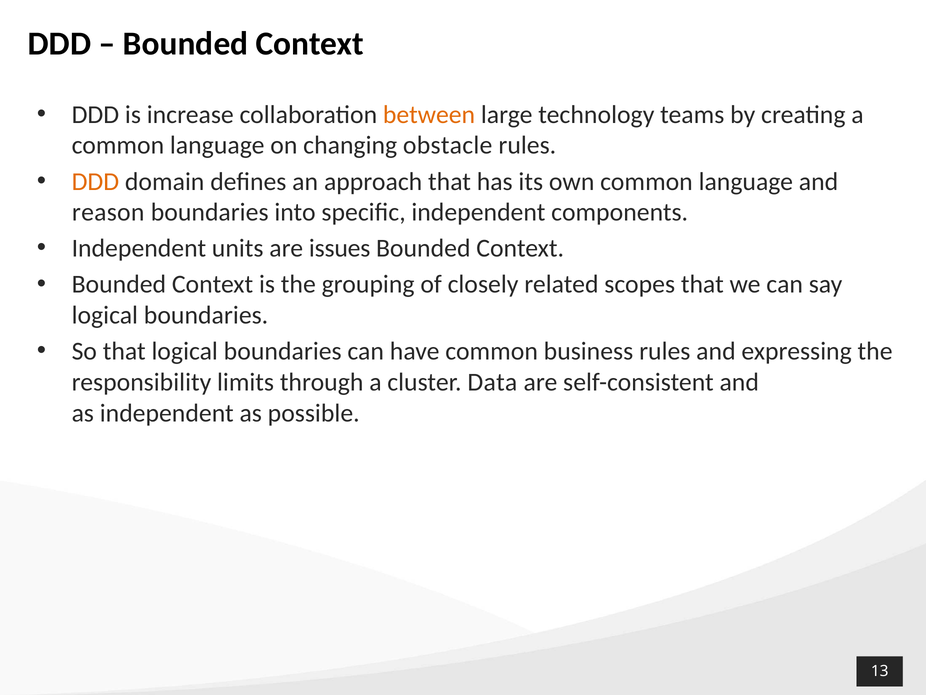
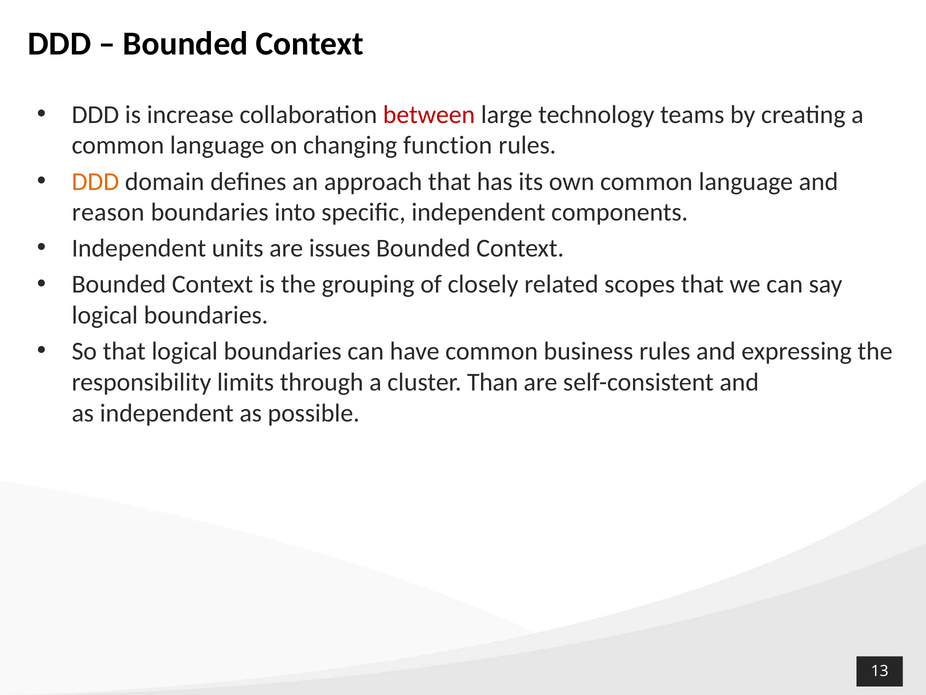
between colour: orange -> red
obstacle: obstacle -> function
Data: Data -> Than
